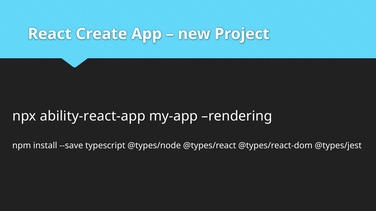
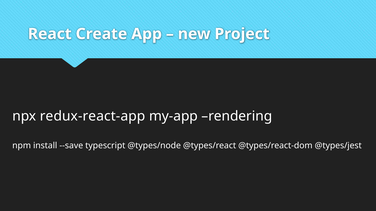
ability-react-app: ability-react-app -> redux-react-app
